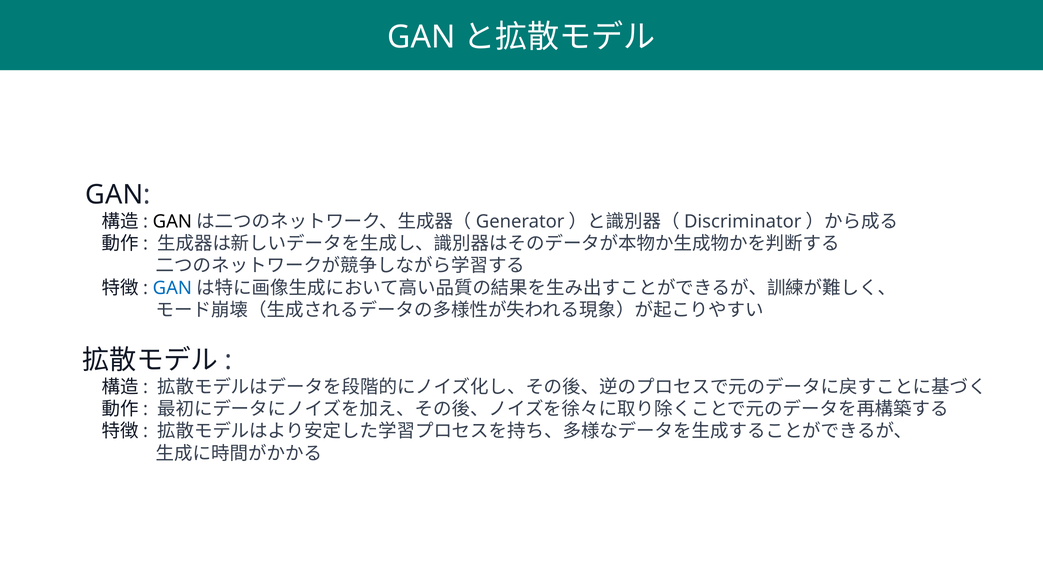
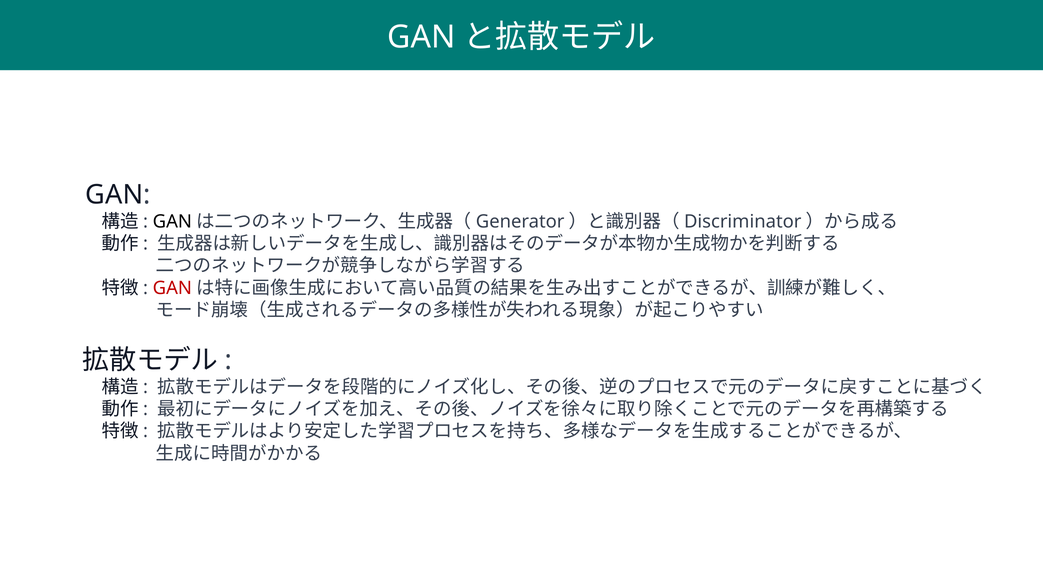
GAN at (172, 288) colour: blue -> red
